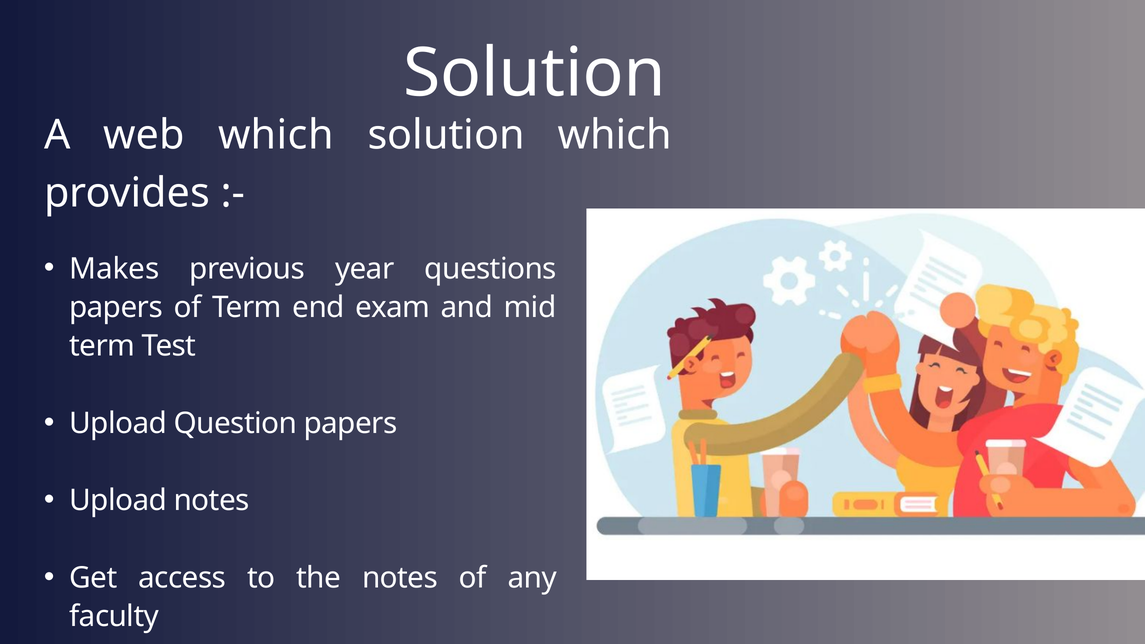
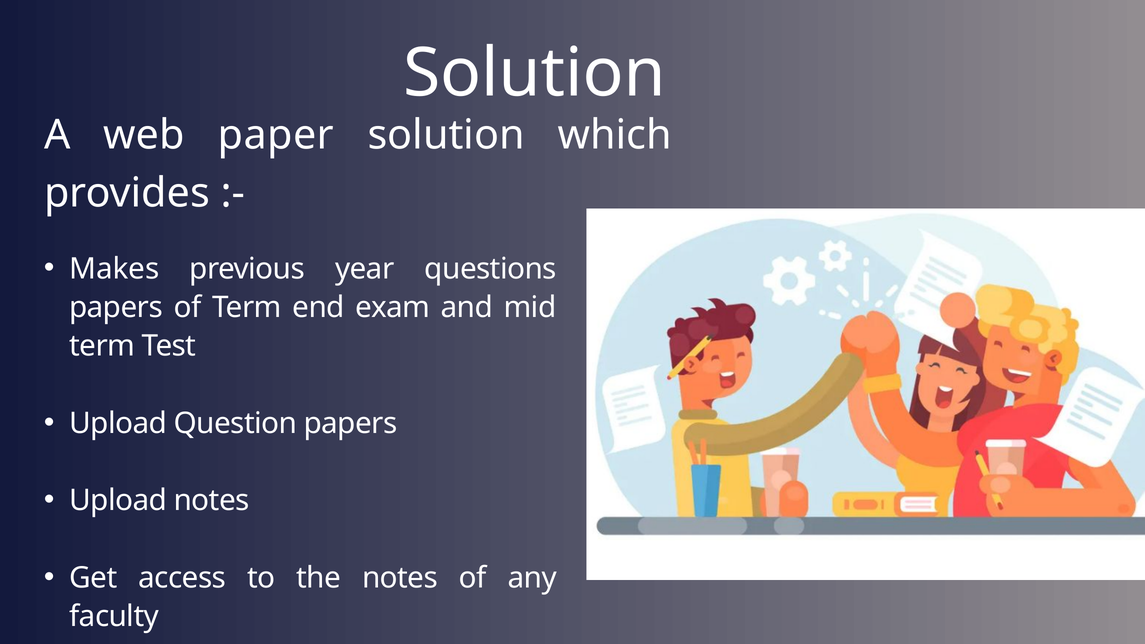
web which: which -> paper
